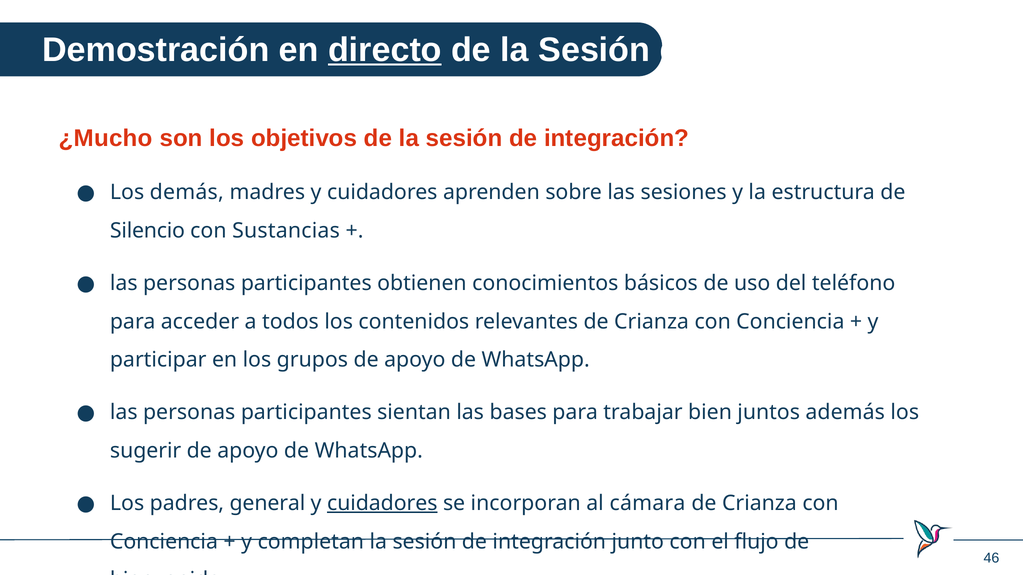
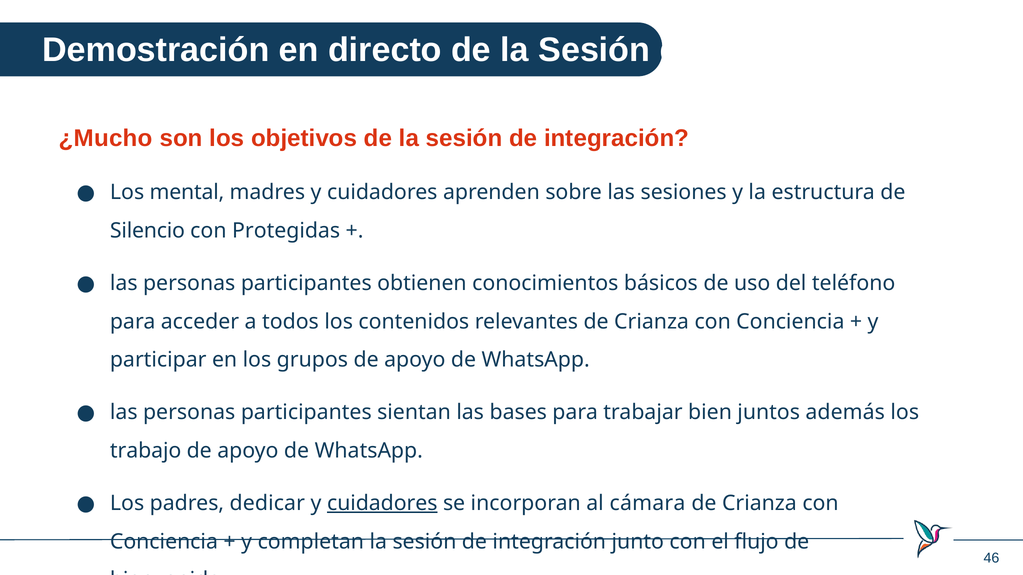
directo underline: present -> none
demás: demás -> mental
Sustancias: Sustancias -> Protegidas
sugerir: sugerir -> trabajo
general: general -> dedicar
